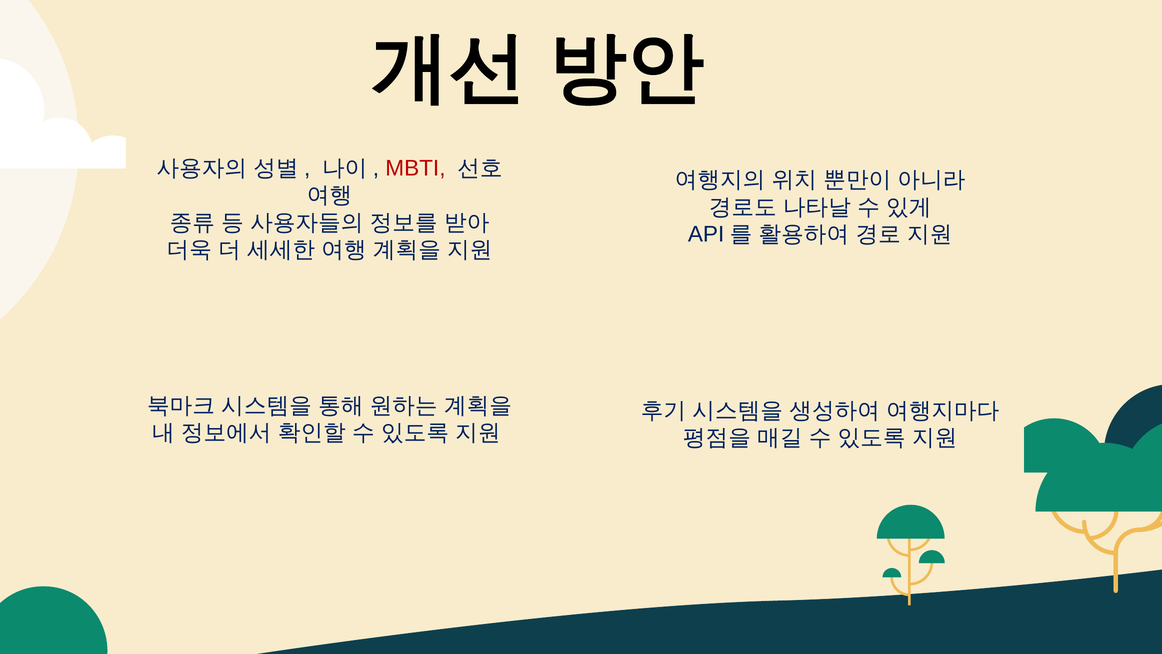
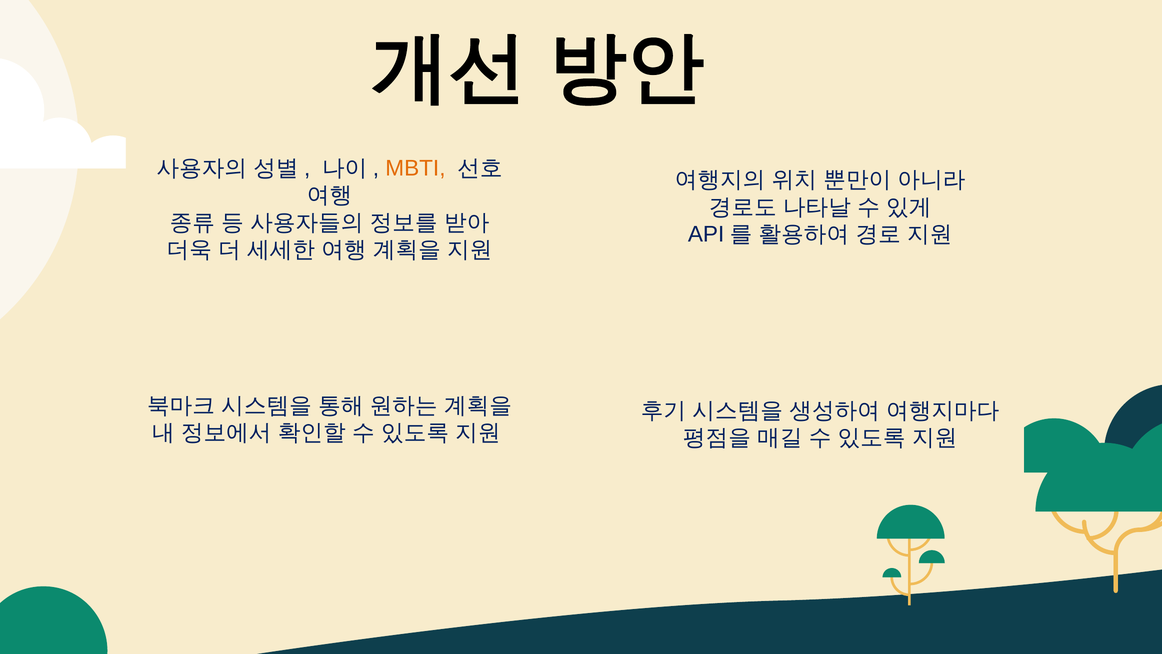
MBTI colour: red -> orange
